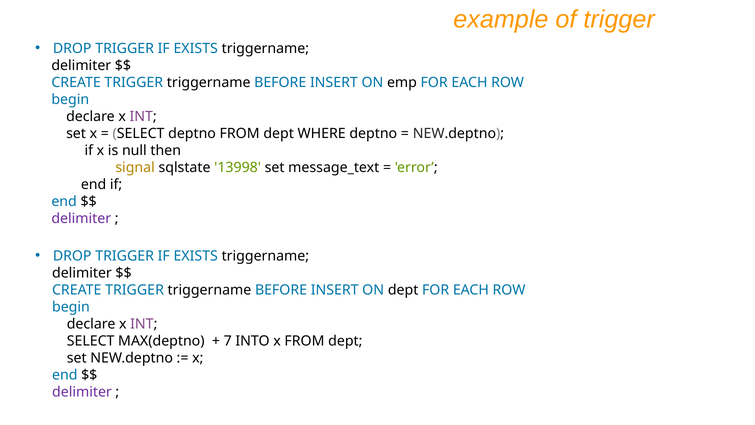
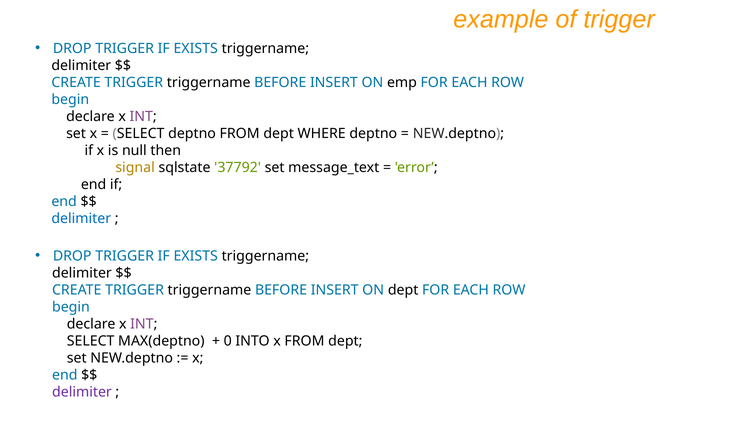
13998: 13998 -> 37792
delimiter at (81, 218) colour: purple -> blue
7: 7 -> 0
